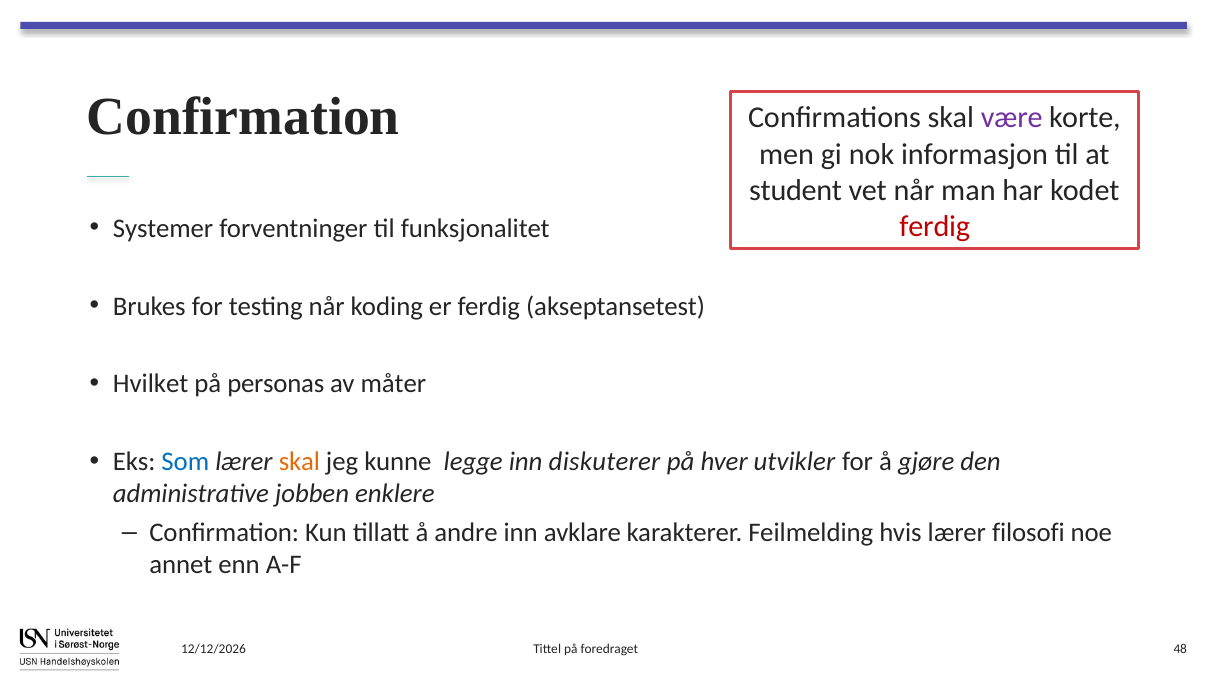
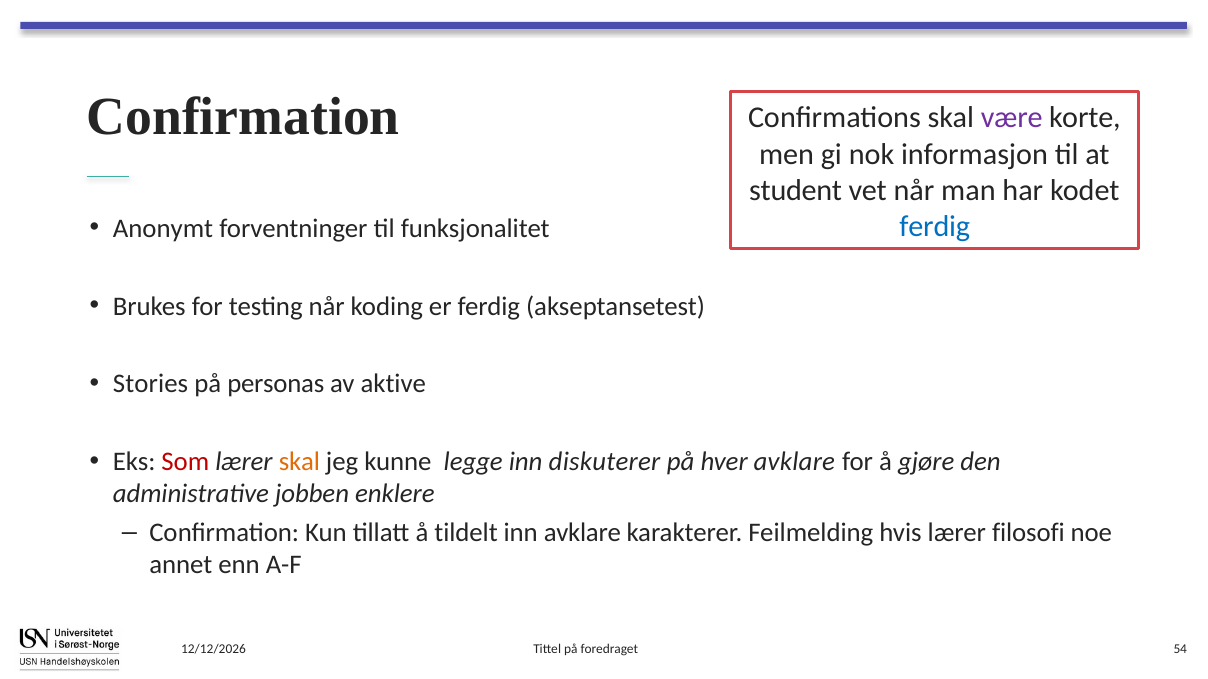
ferdig at (935, 227) colour: red -> blue
Systemer: Systemer -> Anonymt
Hvilket: Hvilket -> Stories
måter: måter -> aktive
Som colour: blue -> red
hver utvikler: utvikler -> avklare
andre: andre -> tildelt
48: 48 -> 54
